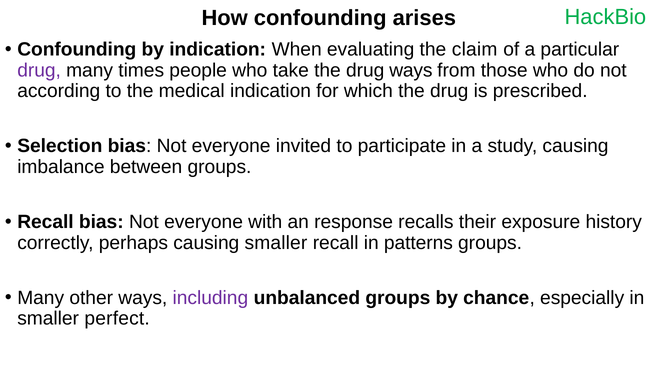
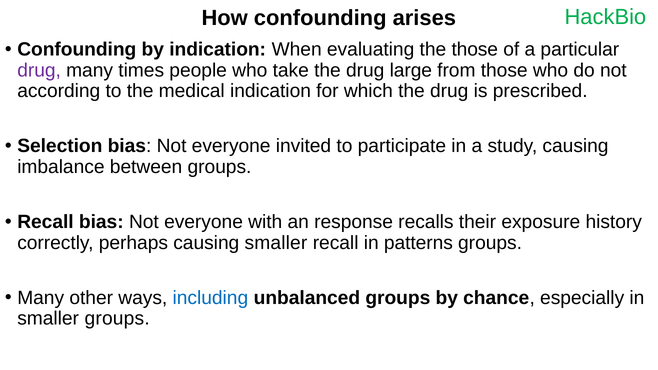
the claim: claim -> those
drug ways: ways -> large
including colour: purple -> blue
smaller perfect: perfect -> groups
